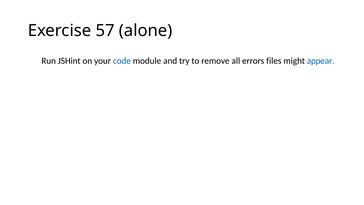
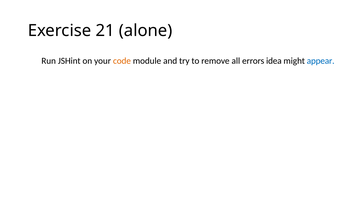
57: 57 -> 21
code colour: blue -> orange
files: files -> idea
